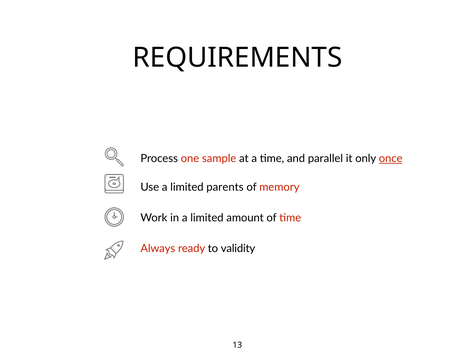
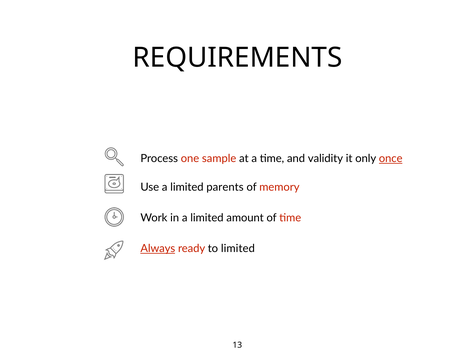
parallel: parallel -> validity
Always underline: none -> present
to validity: validity -> limited
